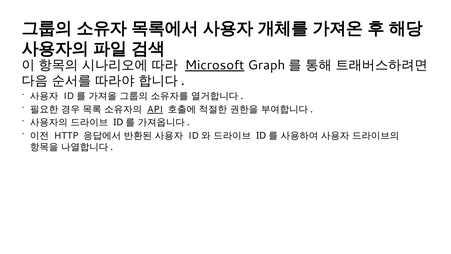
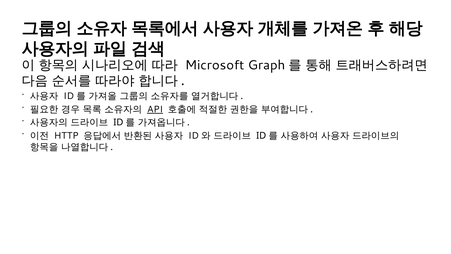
Microsoft underline: present -> none
